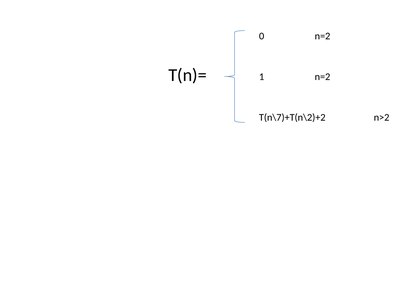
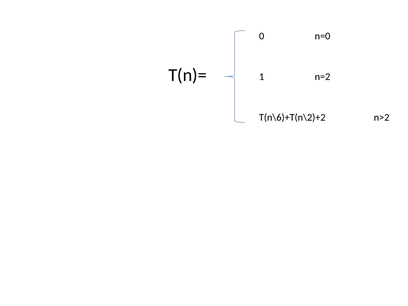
0 n=2: n=2 -> n=0
T(n\7)+T(n\2)+2: T(n\7)+T(n\2)+2 -> T(n\6)+T(n\2)+2
